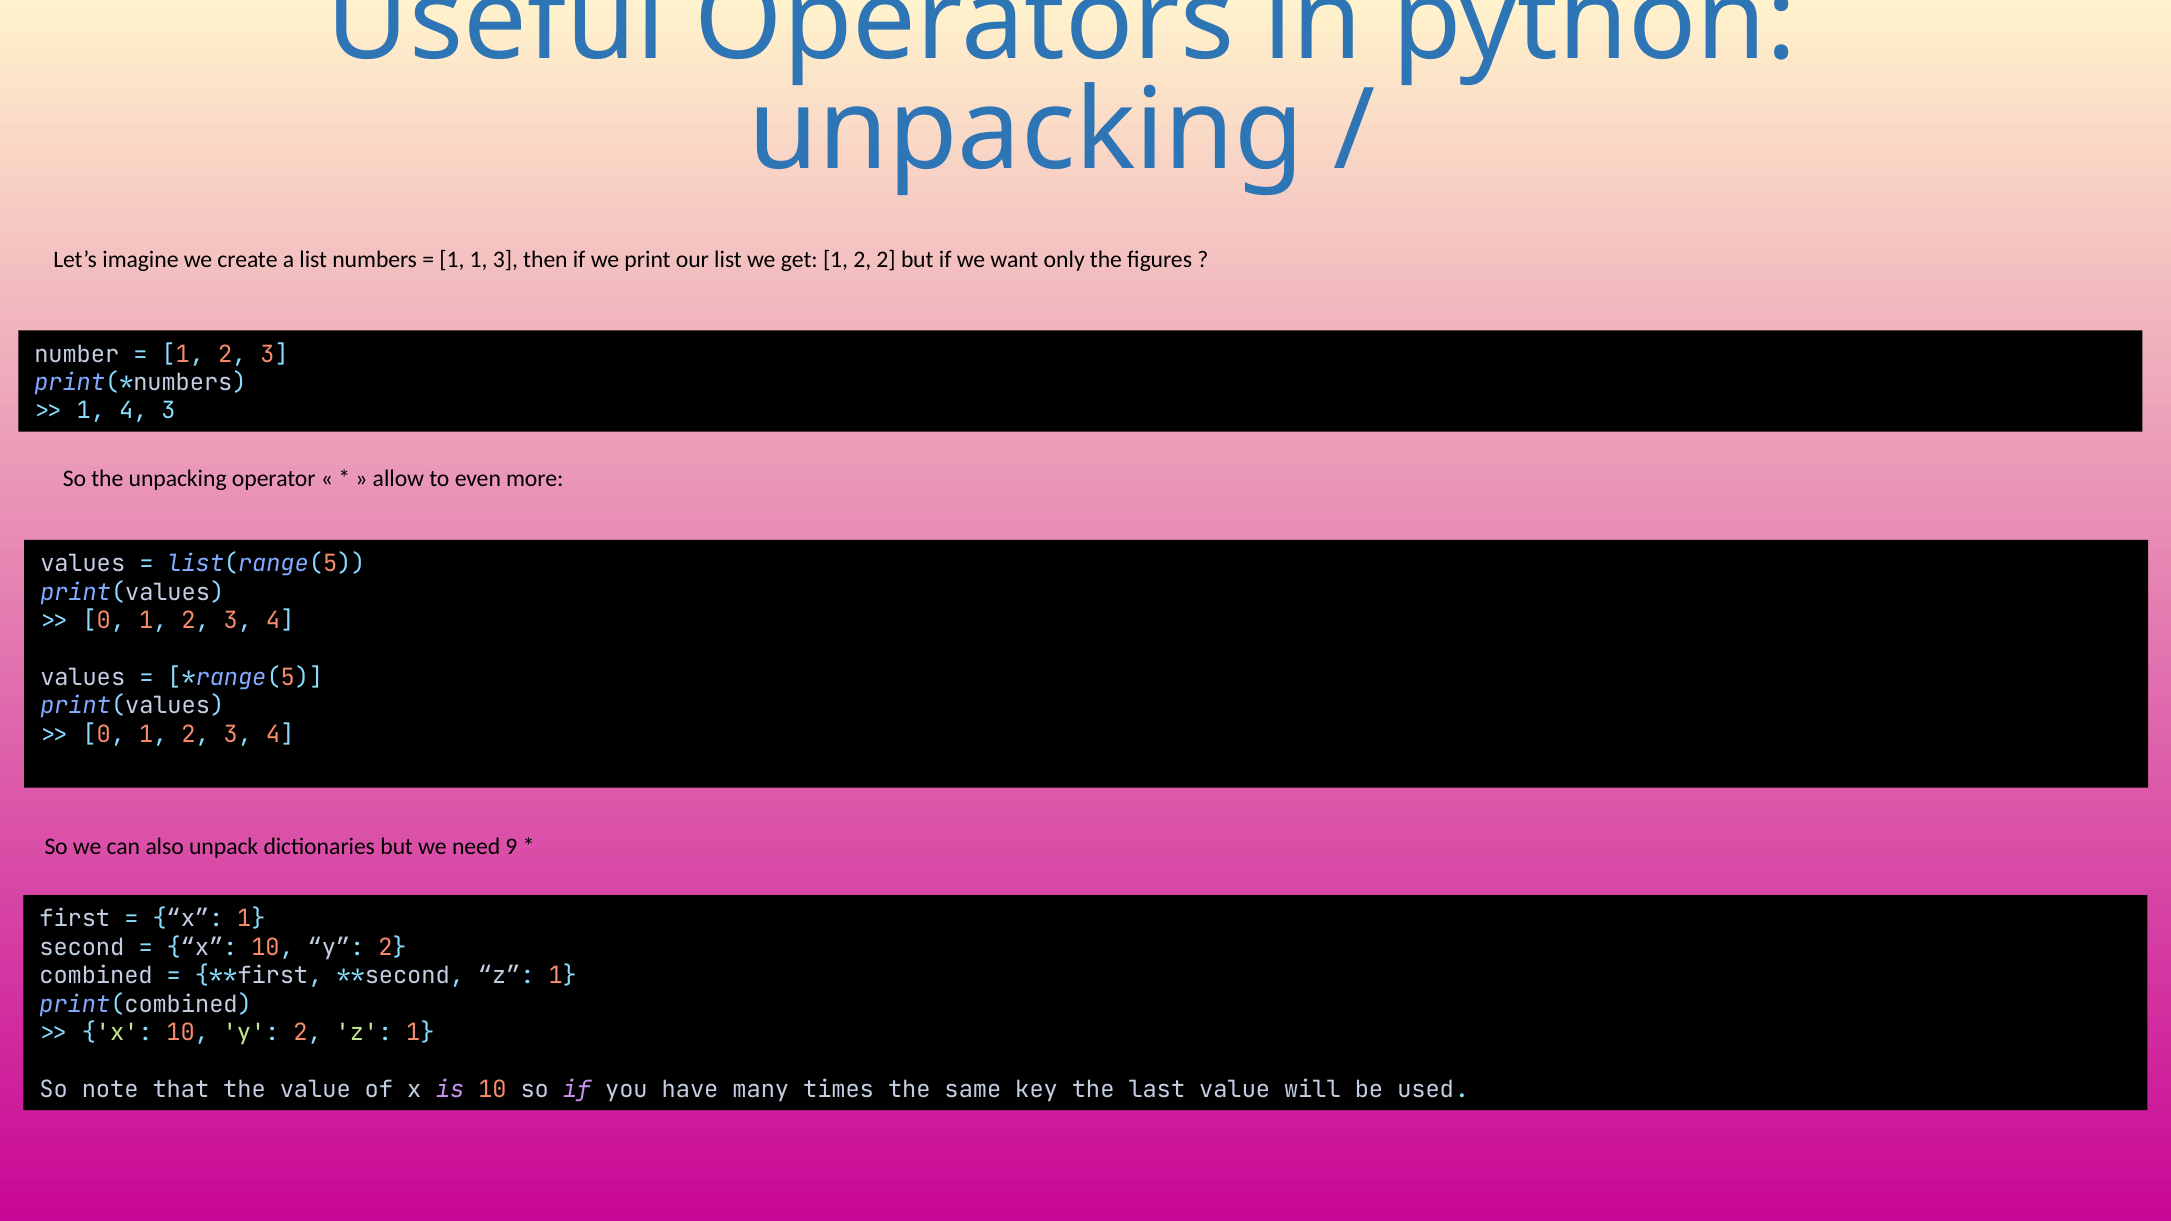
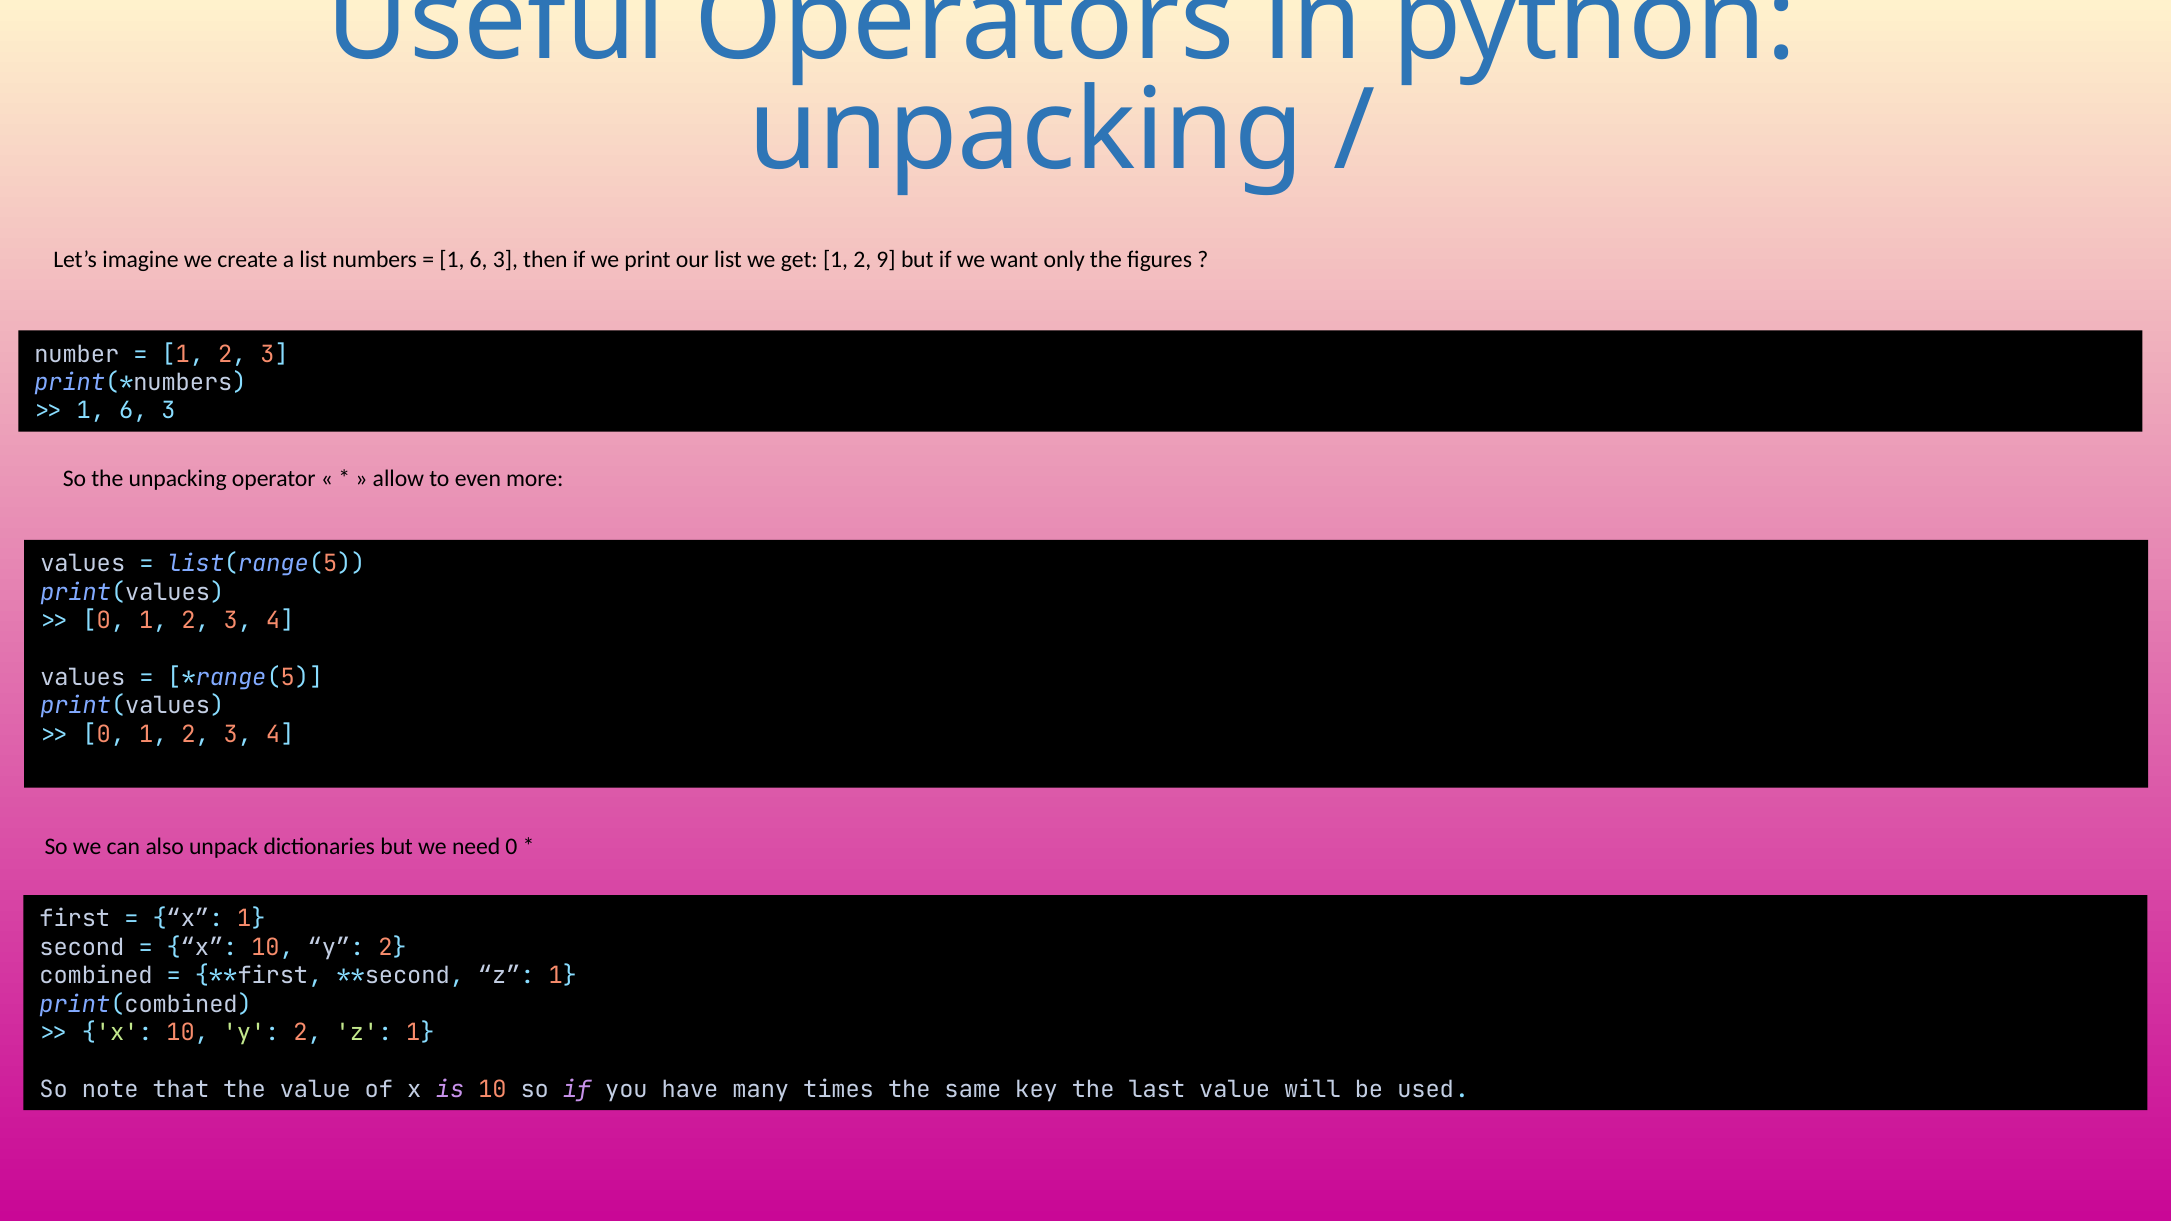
1 at (479, 260): 1 -> 6
2 2: 2 -> 9
4 at (133, 411): 4 -> 6
need 9: 9 -> 0
